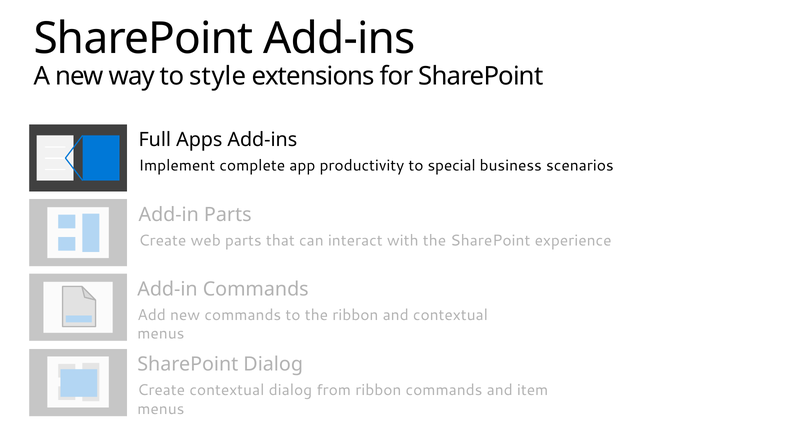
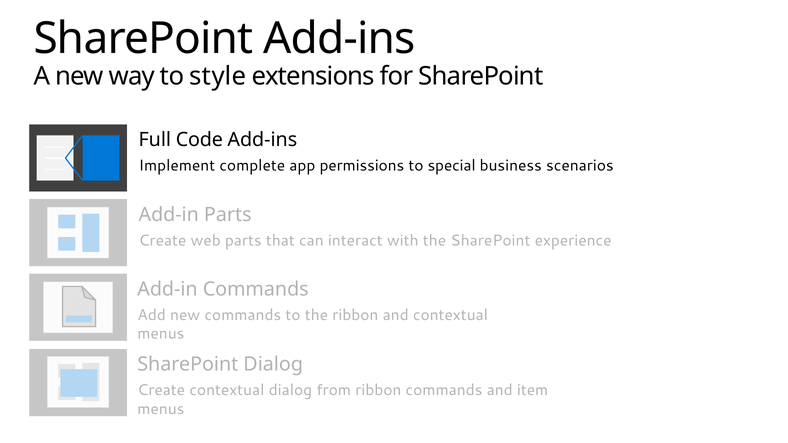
Apps: Apps -> Code
productivity: productivity -> permissions
